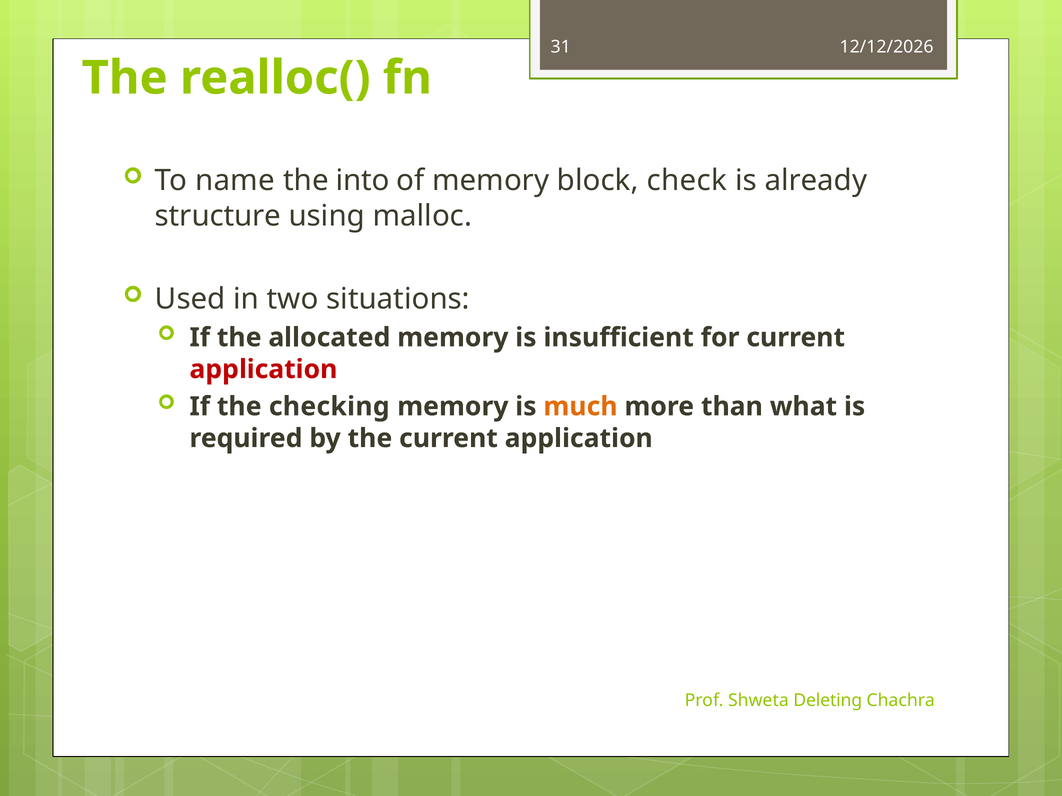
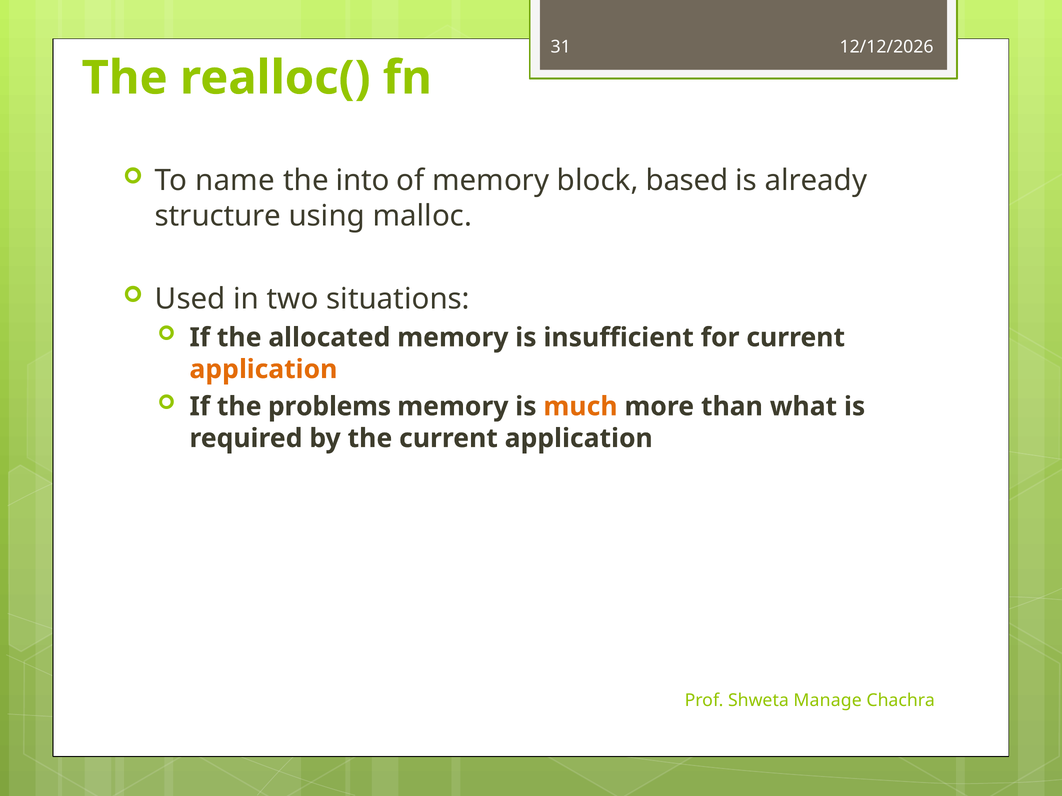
check: check -> based
application at (263, 370) colour: red -> orange
checking: checking -> problems
Deleting: Deleting -> Manage
